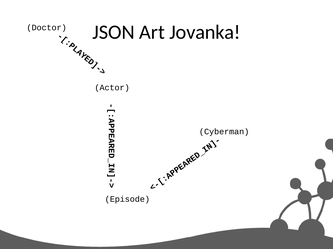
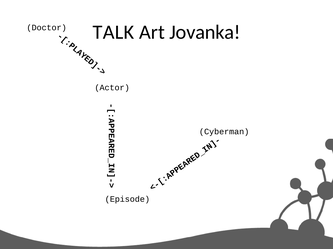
JSON: JSON -> TALK
